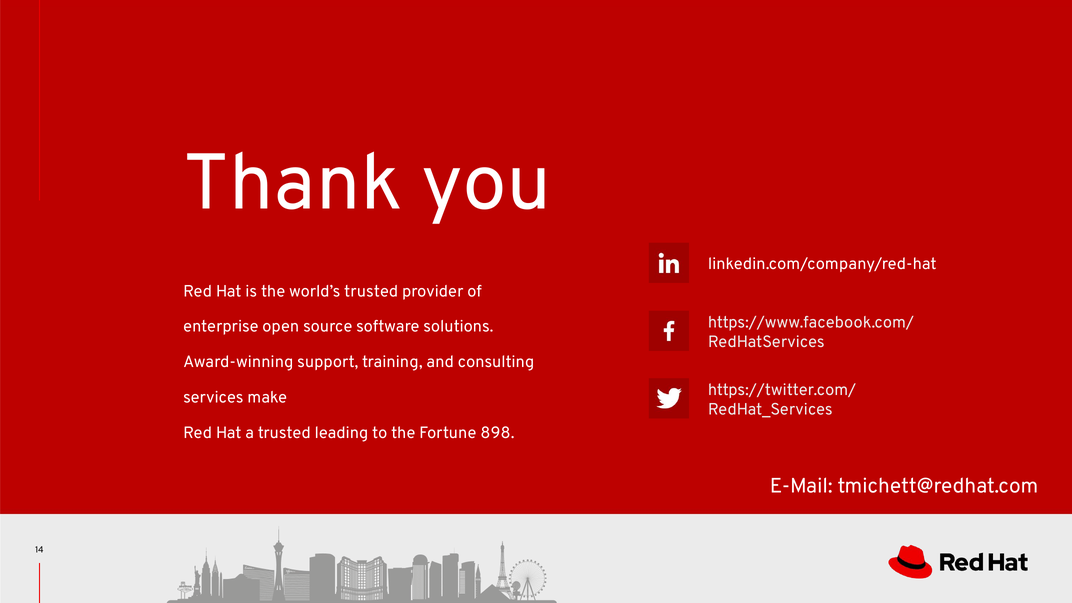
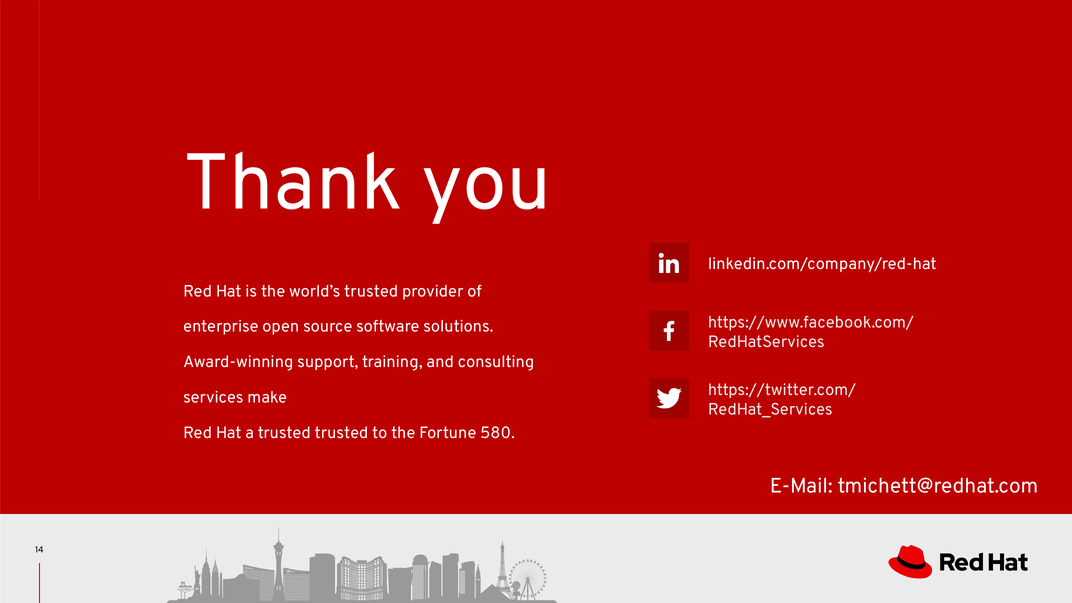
trusted leading: leading -> trusted
898: 898 -> 580
